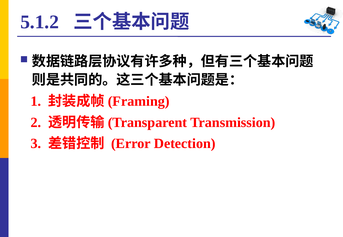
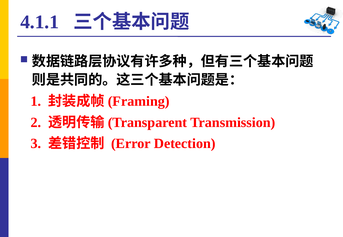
5.1.2: 5.1.2 -> 4.1.1
